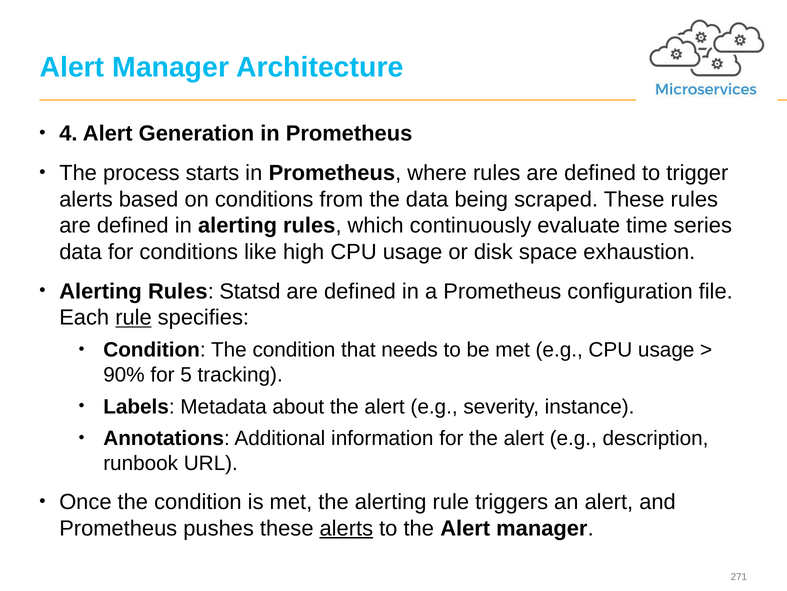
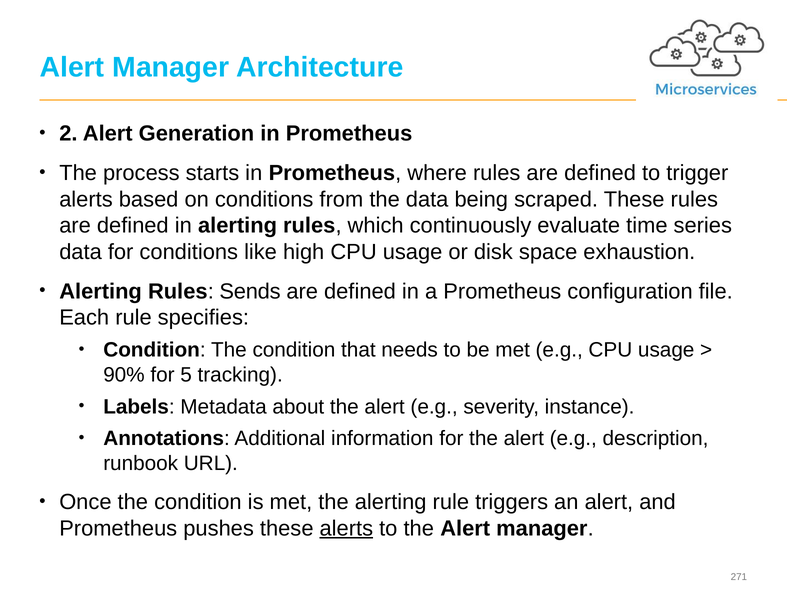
4: 4 -> 2
Statsd: Statsd -> Sends
rule at (133, 317) underline: present -> none
